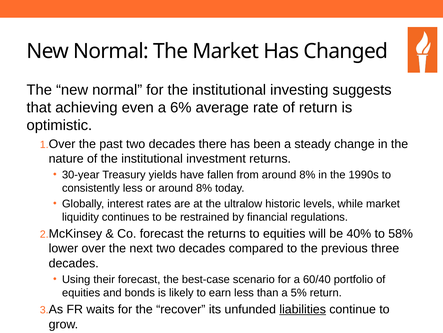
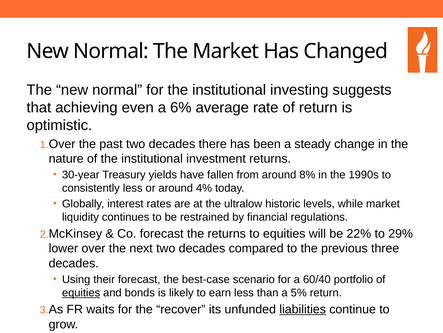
or around 8%: 8% -> 4%
40%: 40% -> 22%
58%: 58% -> 29%
equities at (81, 292) underline: none -> present
